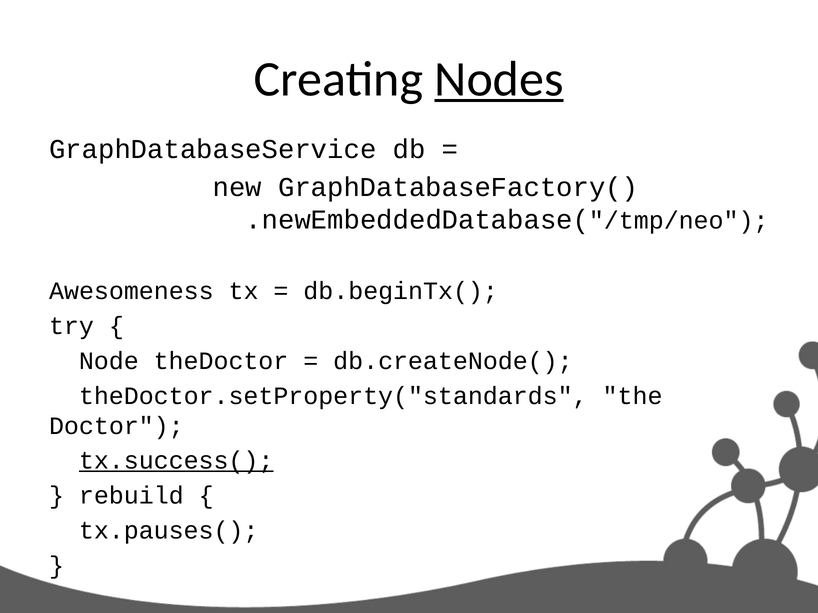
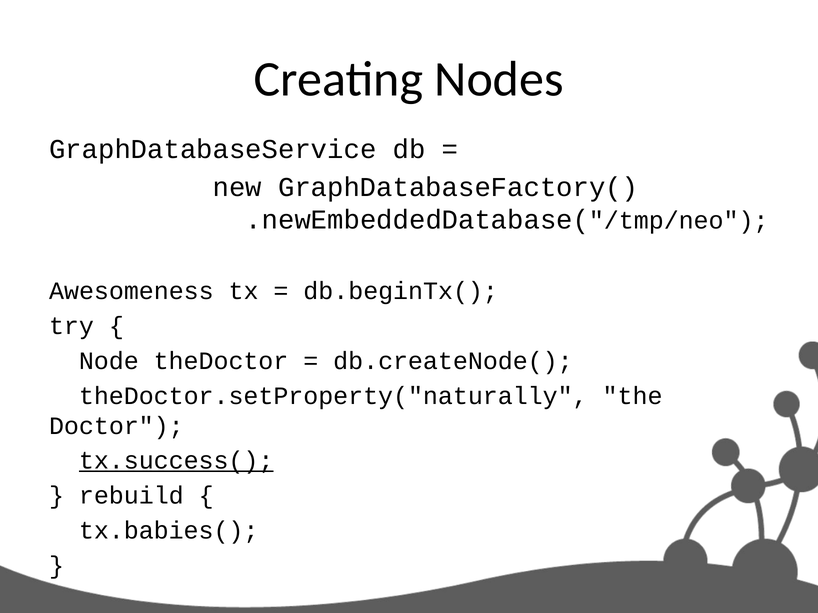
Nodes underline: present -> none
theDoctor.setProperty("standards: theDoctor.setProperty("standards -> theDoctor.setProperty("naturally
tx.pauses(: tx.pauses( -> tx.babies(
